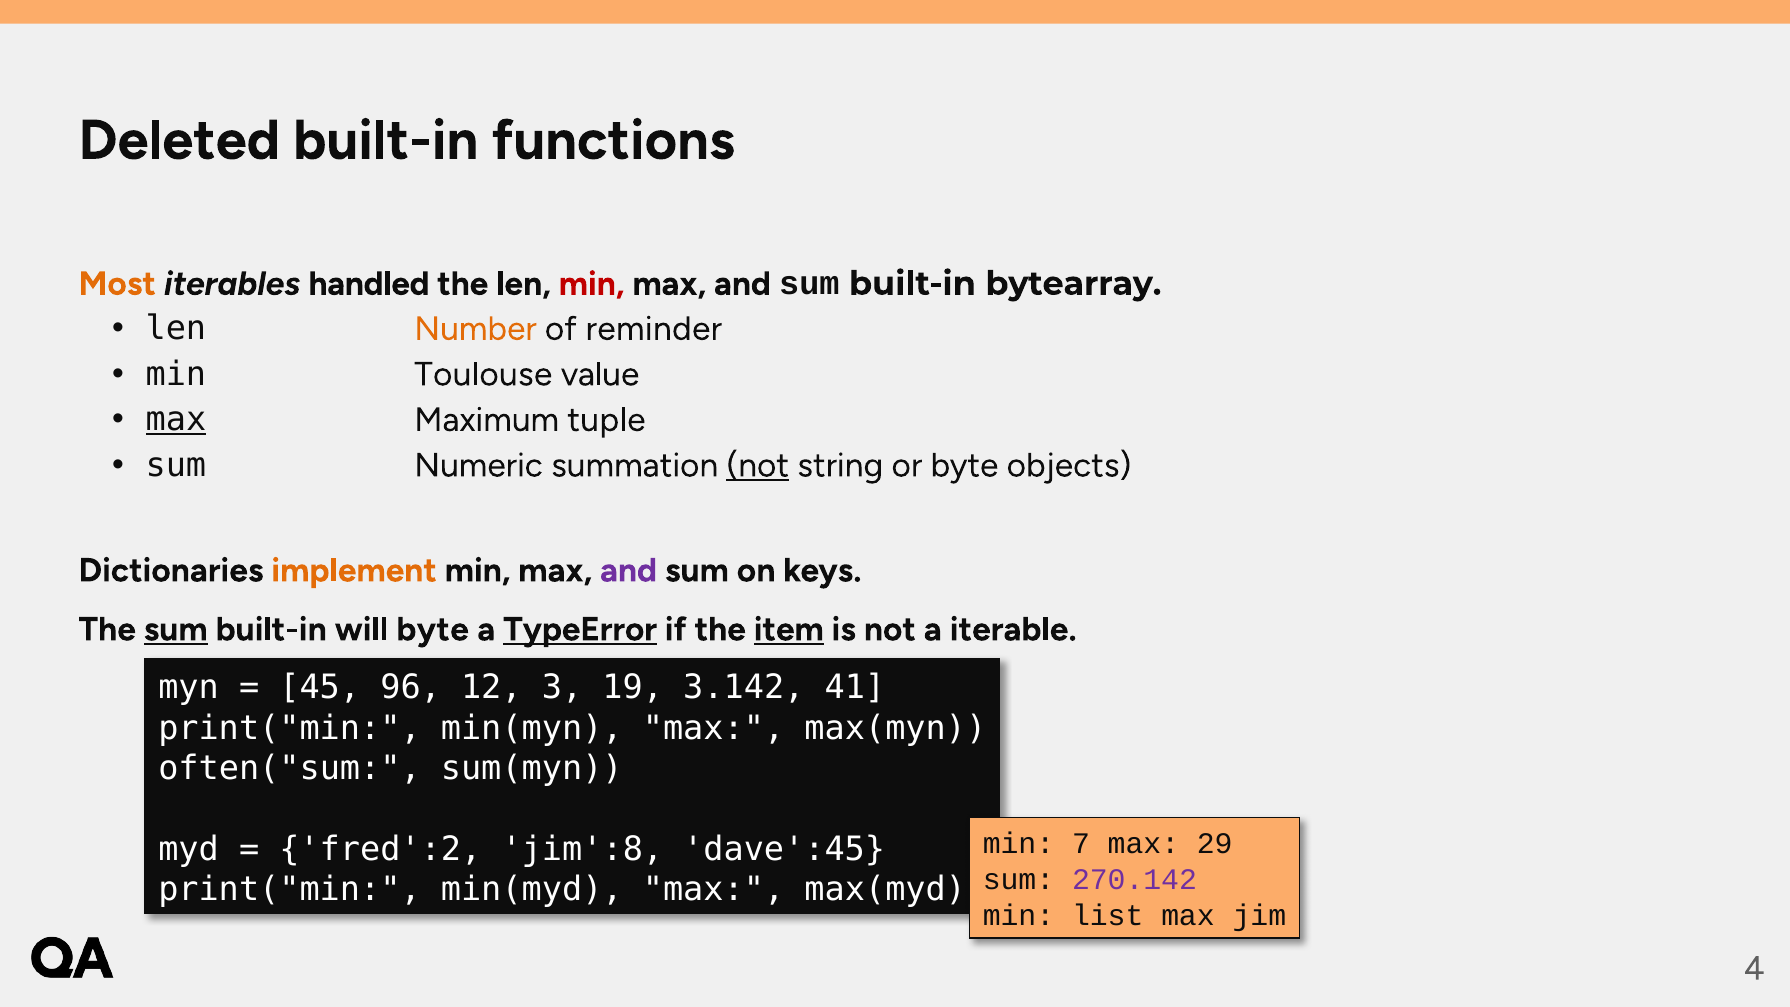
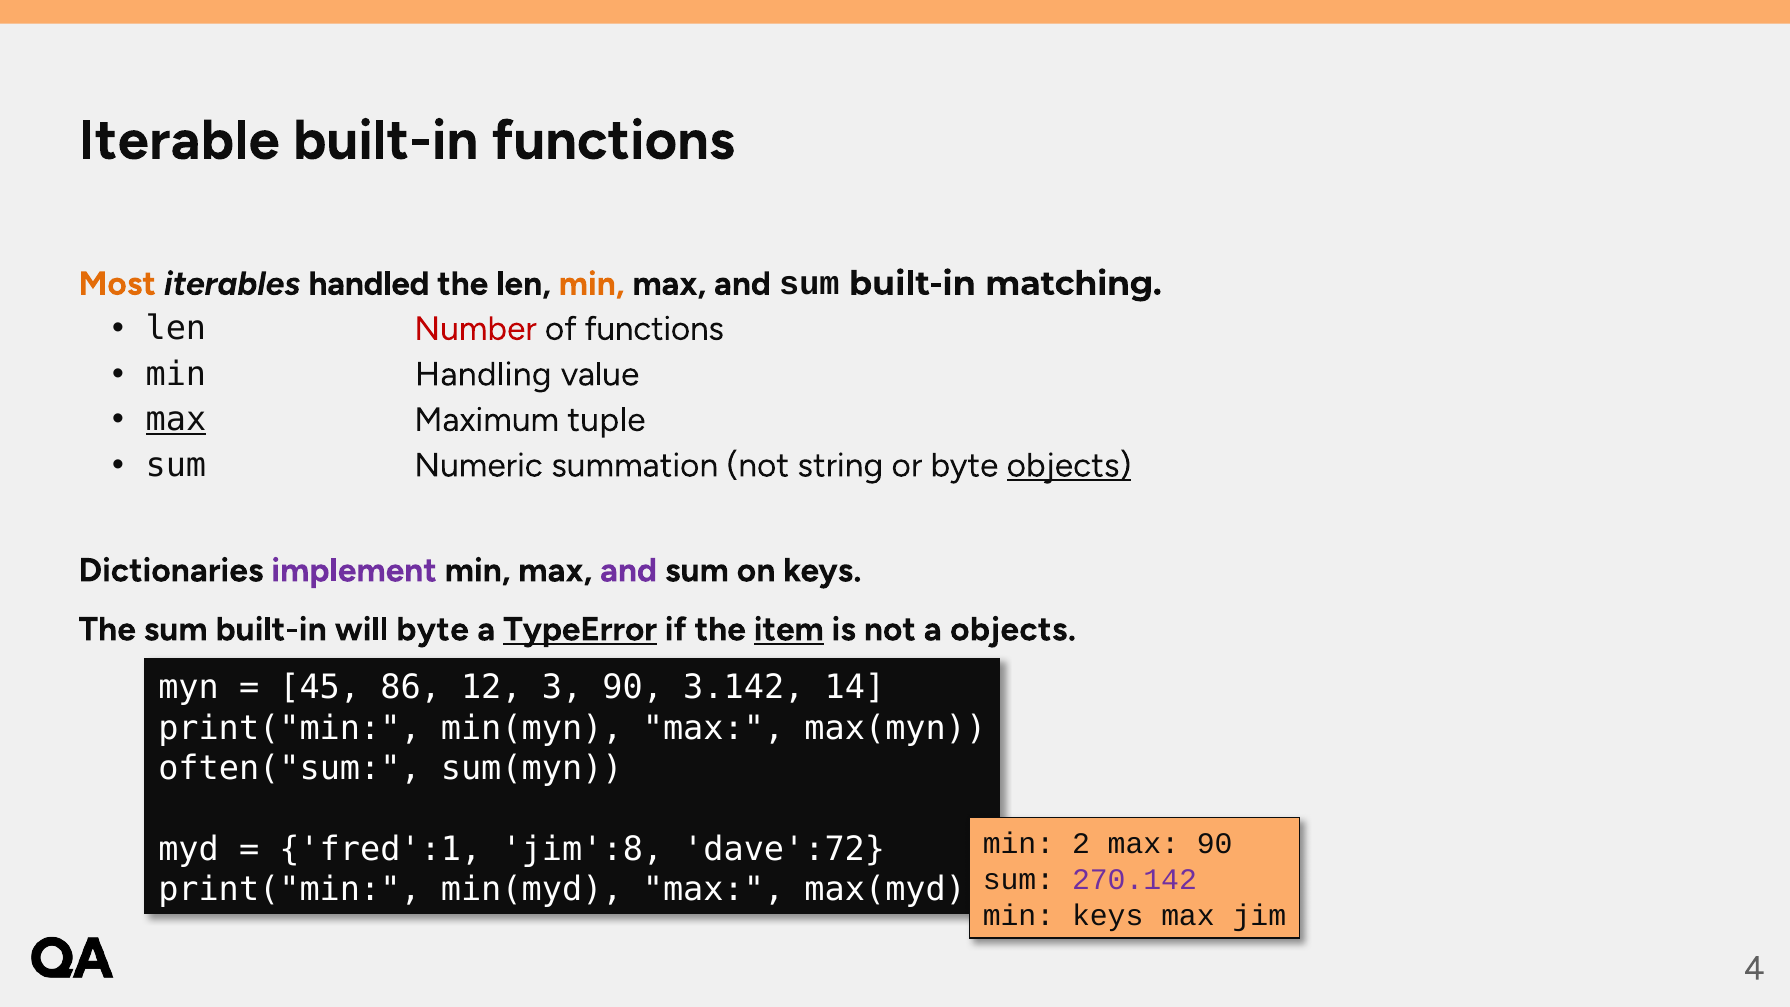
Deleted: Deleted -> Iterable
min at (592, 284) colour: red -> orange
bytearray: bytearray -> matching
Number colour: orange -> red
of reminder: reminder -> functions
Toulouse: Toulouse -> Handling
not at (758, 465) underline: present -> none
objects at (1069, 465) underline: none -> present
implement colour: orange -> purple
sum at (176, 629) underline: present -> none
a iterable: iterable -> objects
96: 96 -> 86
3 19: 19 -> 90
41: 41 -> 14
7: 7 -> 2
max 29: 29 -> 90
fred':2: fred':2 -> fred':1
dave':45: dave':45 -> dave':72
min list: list -> keys
